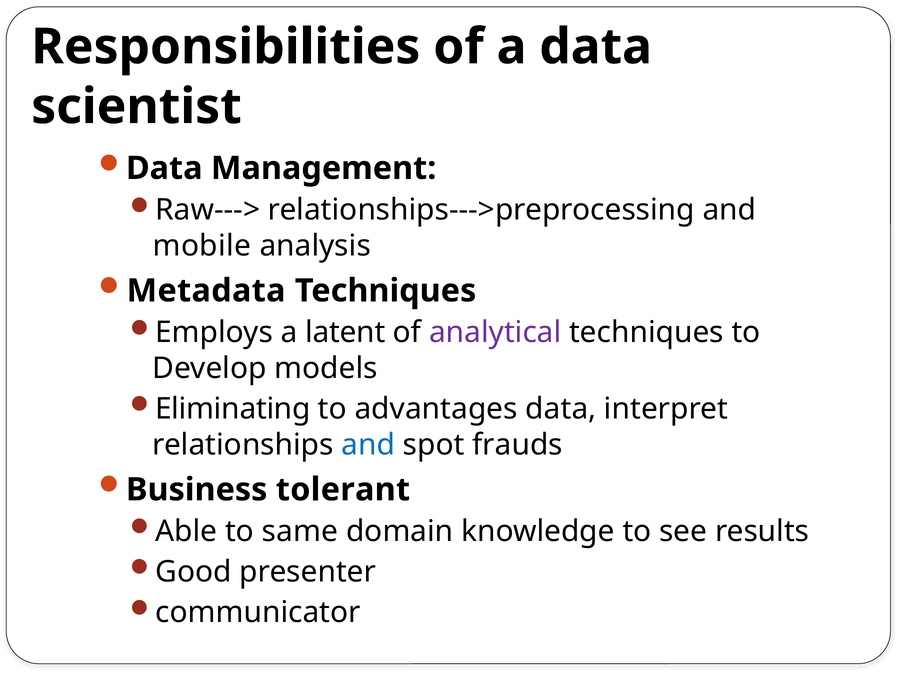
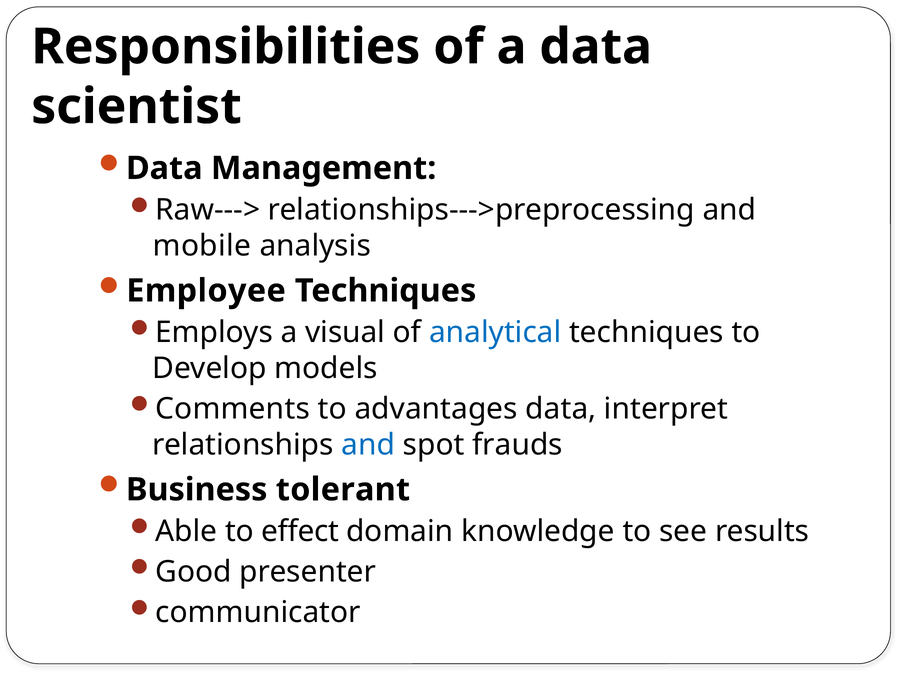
Metadata: Metadata -> Employee
latent: latent -> visual
analytical colour: purple -> blue
Eliminating: Eliminating -> Comments
same: same -> effect
